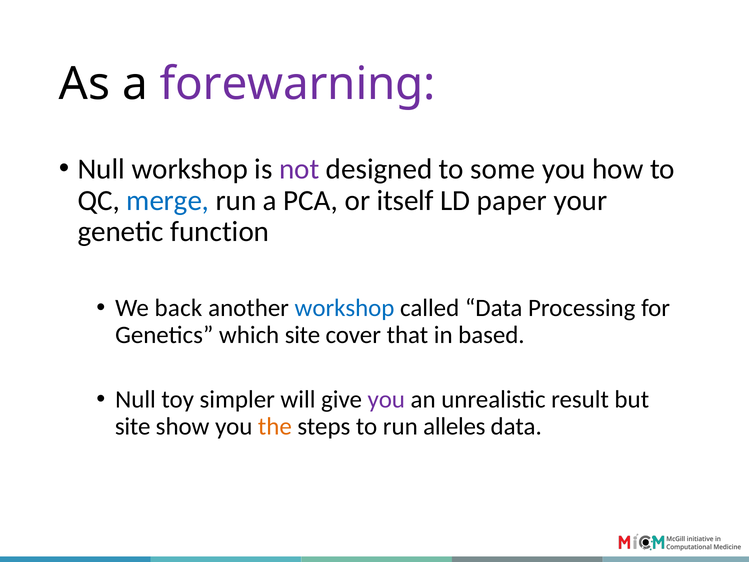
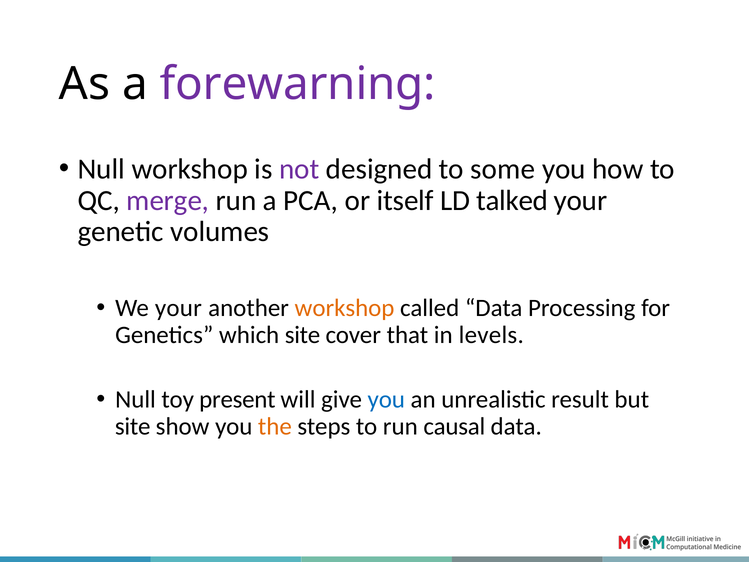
merge colour: blue -> purple
paper: paper -> talked
function: function -> volumes
We back: back -> your
workshop at (345, 308) colour: blue -> orange
based: based -> levels
simpler: simpler -> present
you at (386, 399) colour: purple -> blue
alleles: alleles -> causal
